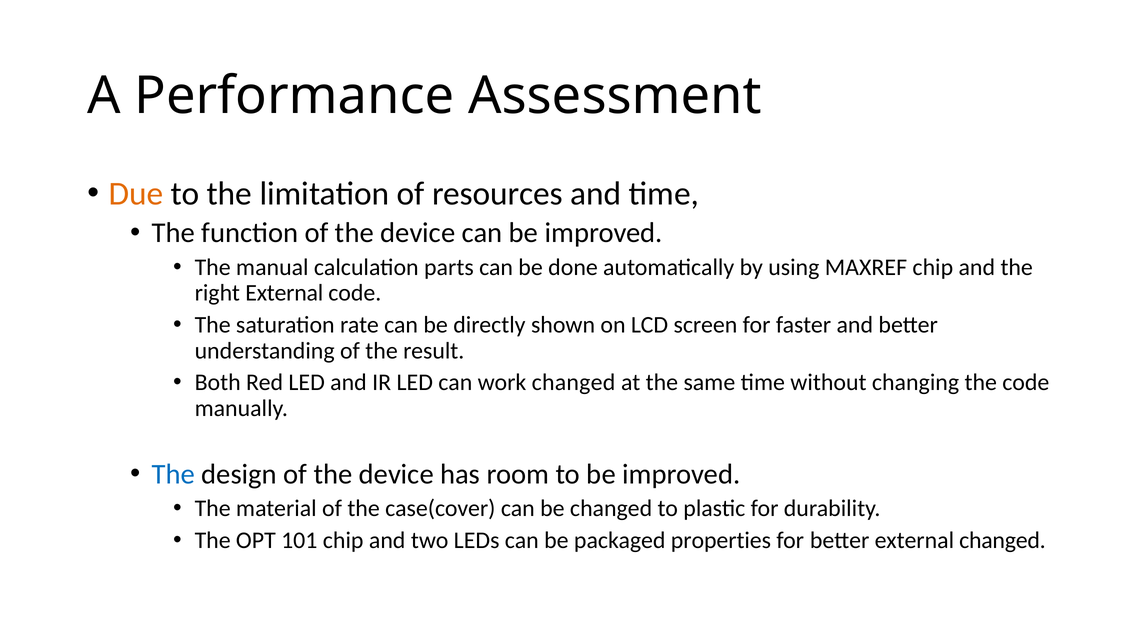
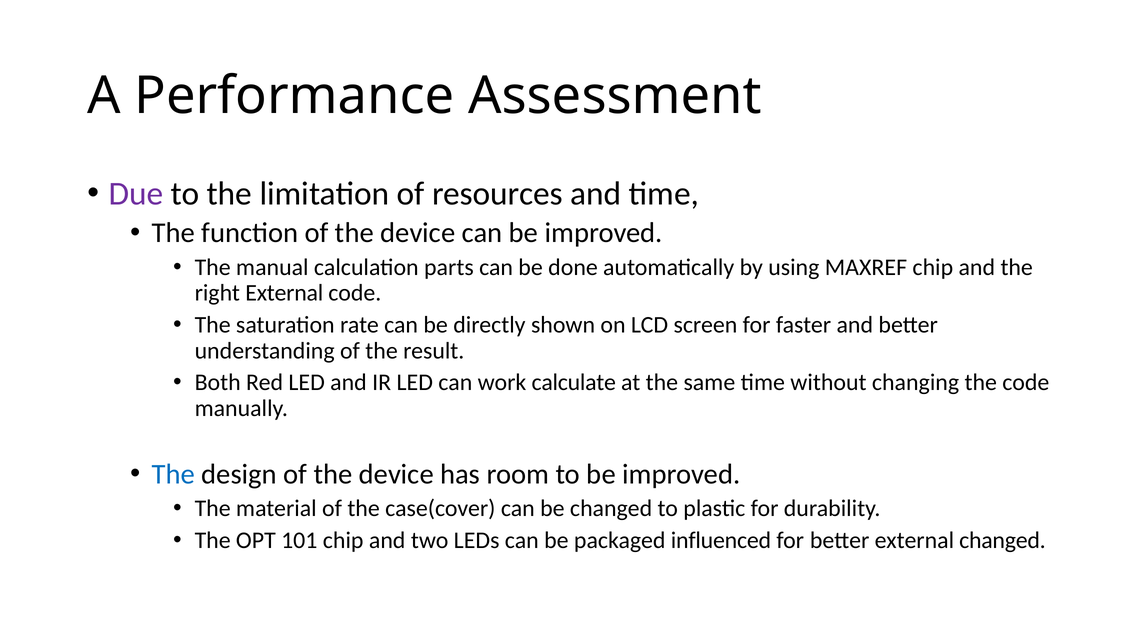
Due colour: orange -> purple
work changed: changed -> calculate
properties: properties -> influenced
